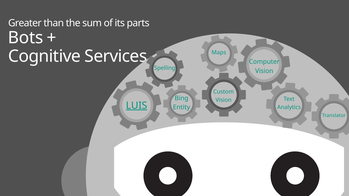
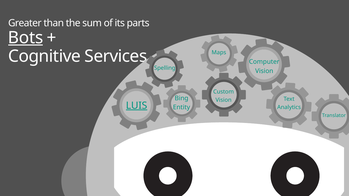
Bots underline: none -> present
